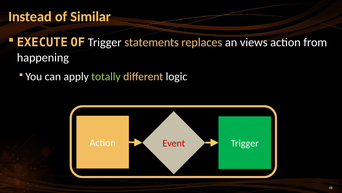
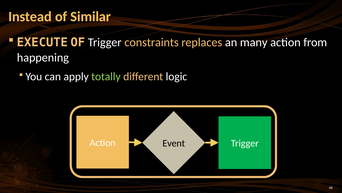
statements: statements -> constraints
views: views -> many
Event colour: red -> black
